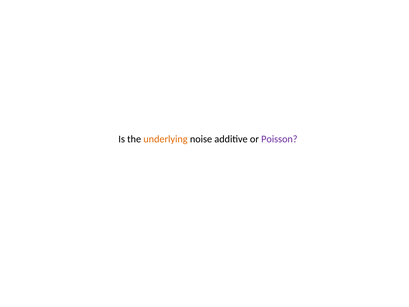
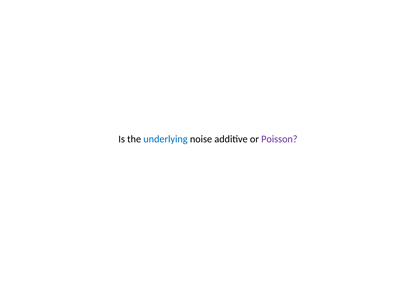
underlying colour: orange -> blue
